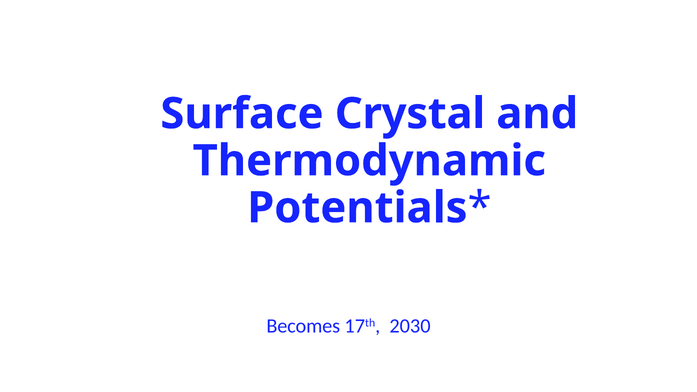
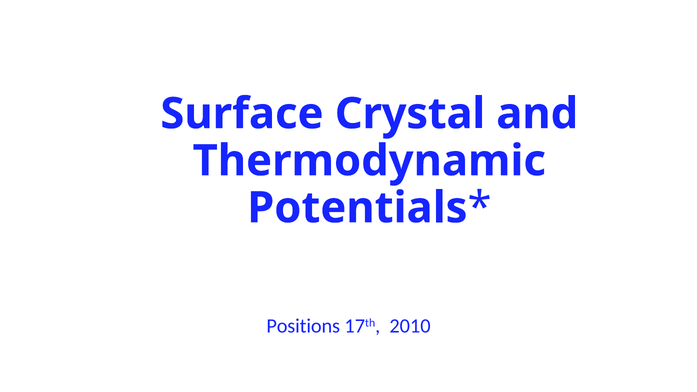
Becomes: Becomes -> Positions
2030: 2030 -> 2010
